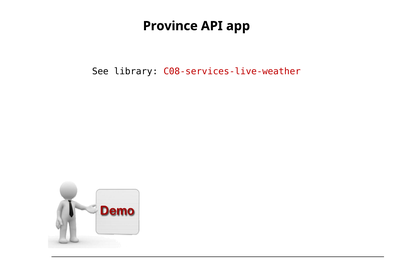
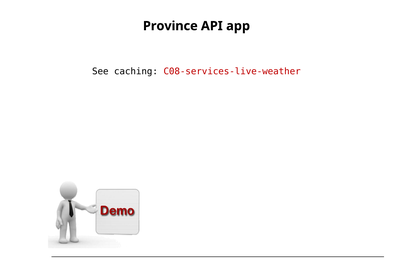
library: library -> caching
